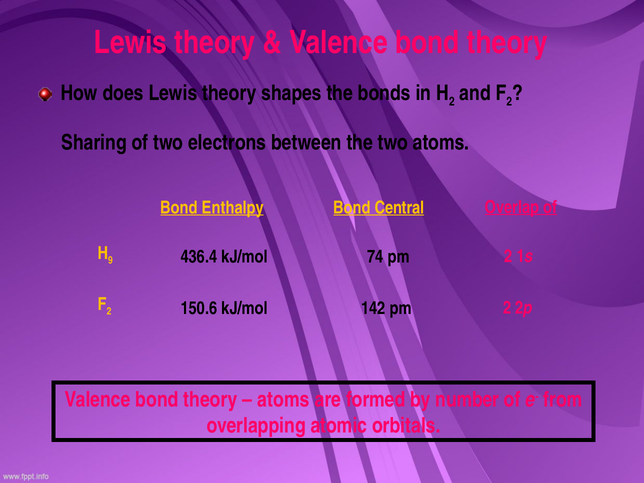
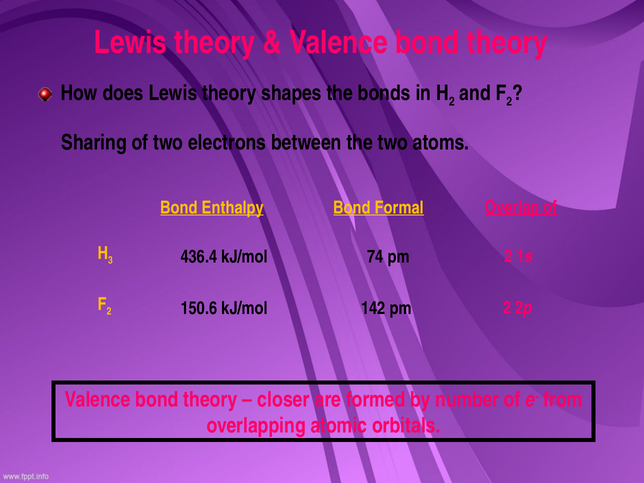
Central: Central -> Formal
9: 9 -> 3
atoms at (283, 400): atoms -> closer
